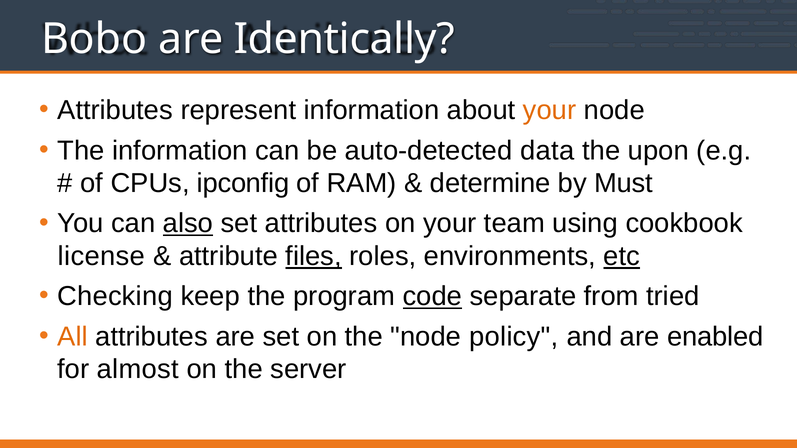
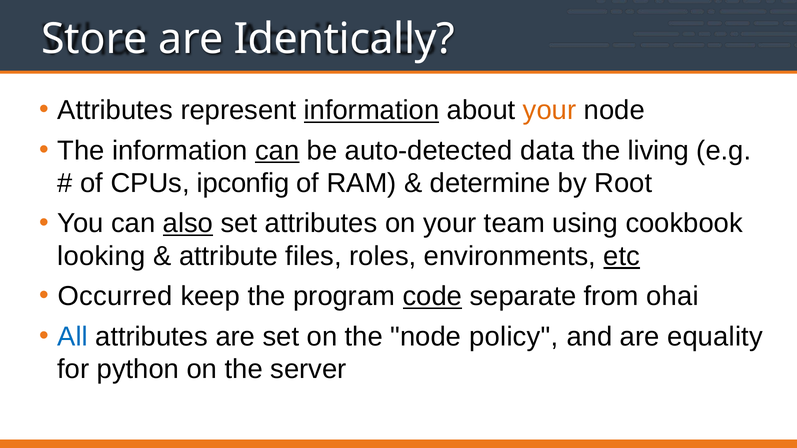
Bobo: Bobo -> Store
information at (372, 110) underline: none -> present
can at (277, 151) underline: none -> present
upon: upon -> living
Must: Must -> Root
license: license -> looking
files underline: present -> none
Checking: Checking -> Occurred
tried: tried -> ohai
All colour: orange -> blue
enabled: enabled -> equality
almost: almost -> python
